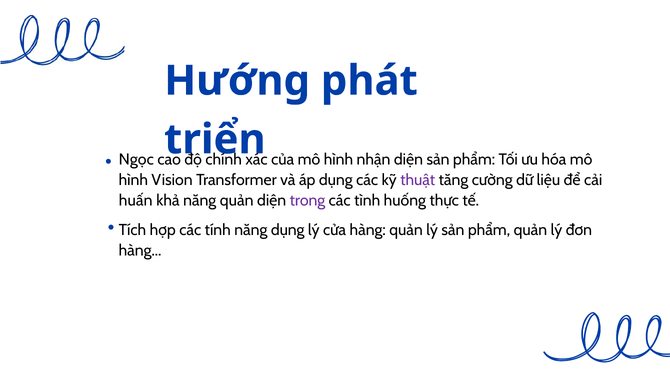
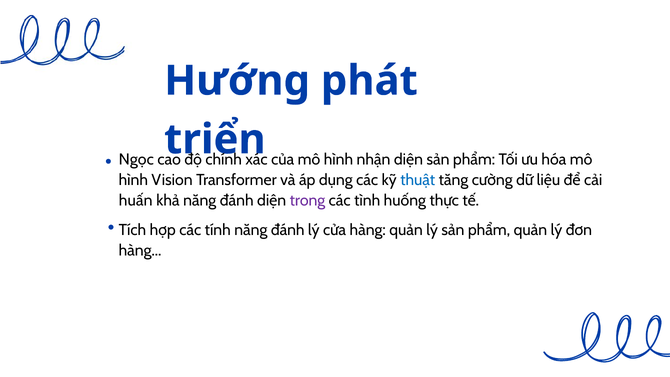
thuật colour: purple -> blue
khả năng quản: quản -> đánh
tính năng dụng: dụng -> đánh
